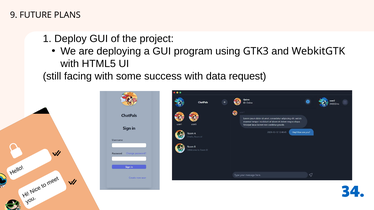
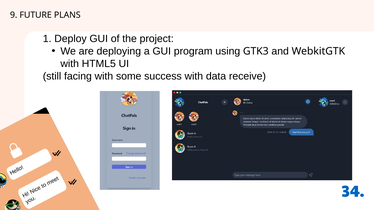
request: request -> receive
